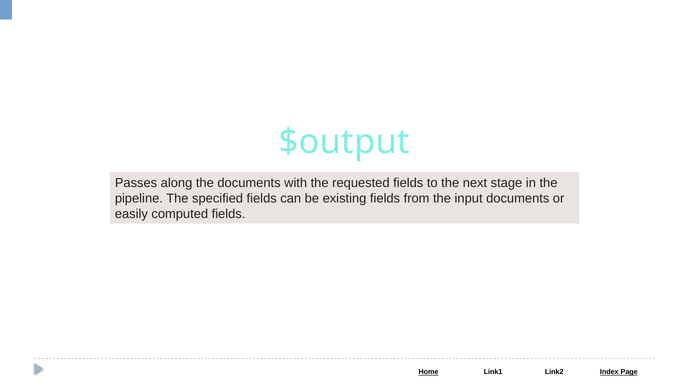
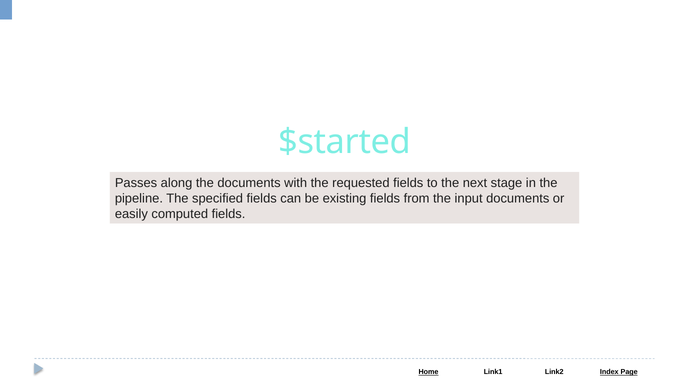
$output: $output -> $started
